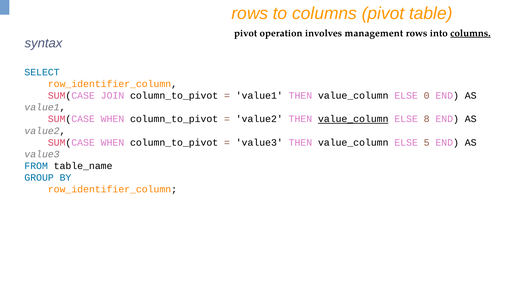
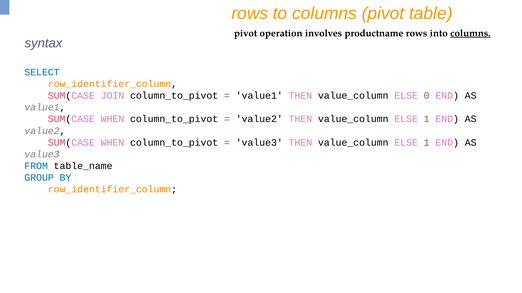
management: management -> productname
value_column at (353, 119) underline: present -> none
8 at (427, 119): 8 -> 1
5 at (427, 143): 5 -> 1
